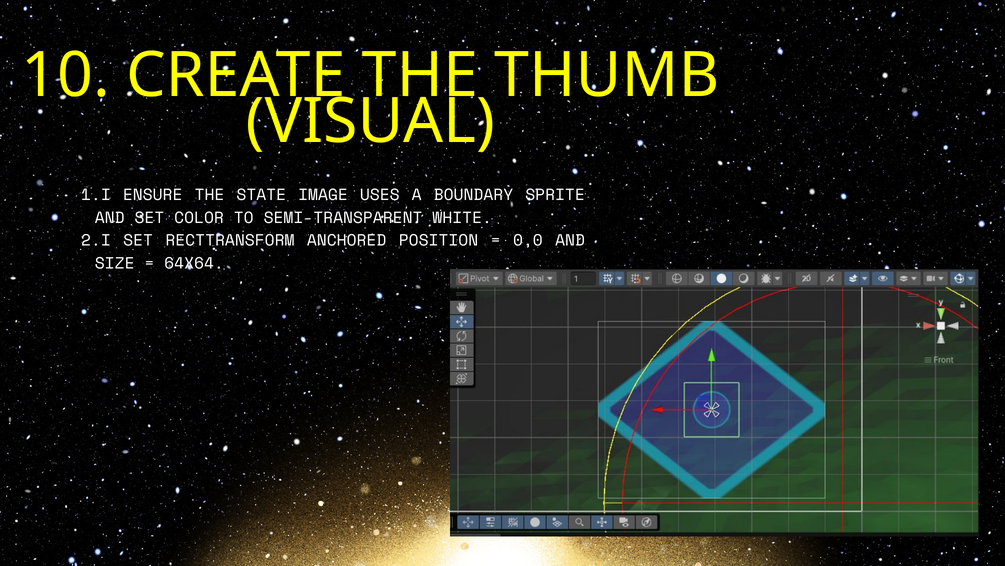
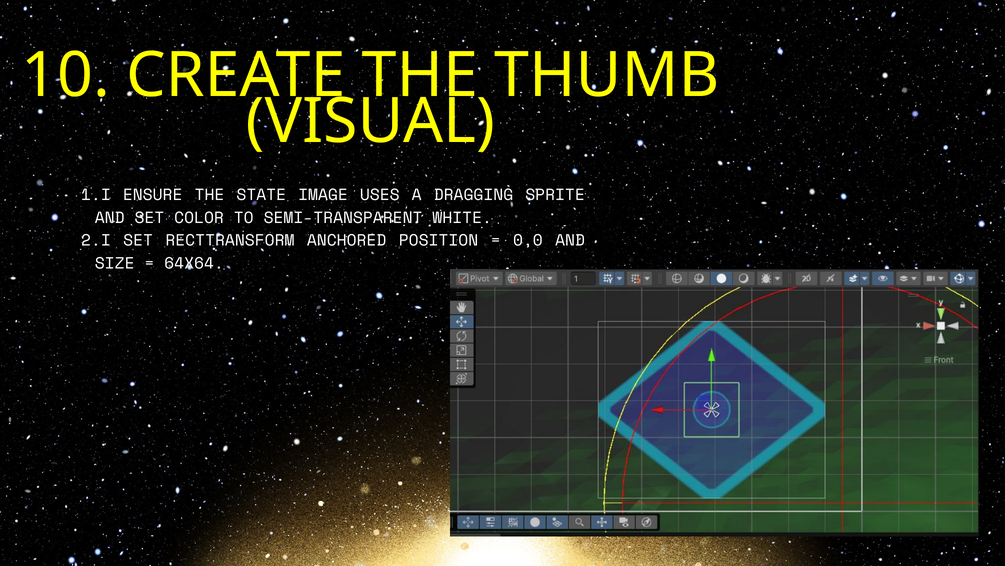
BOUNDARY: BOUNDARY -> DRAGGING
